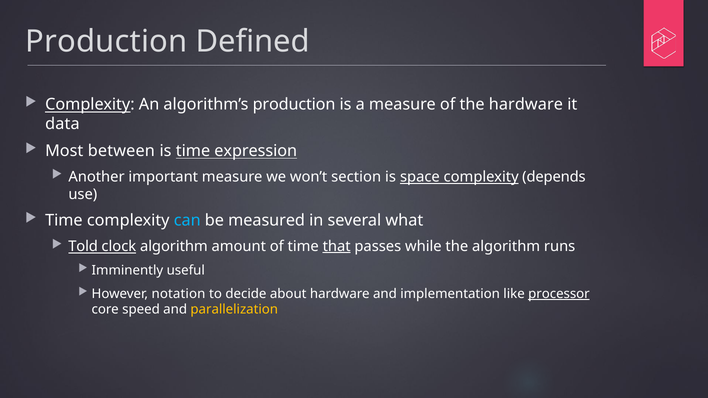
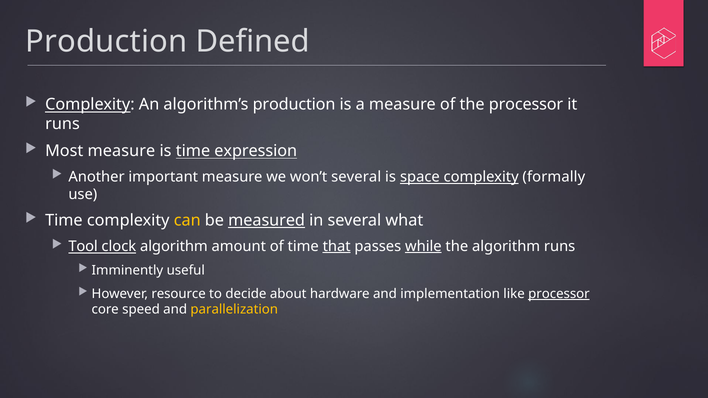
the hardware: hardware -> processor
data at (62, 124): data -> runs
Most between: between -> measure
won’t section: section -> several
depends: depends -> formally
can colour: light blue -> yellow
measured underline: none -> present
Told: Told -> Tool
while underline: none -> present
notation: notation -> resource
